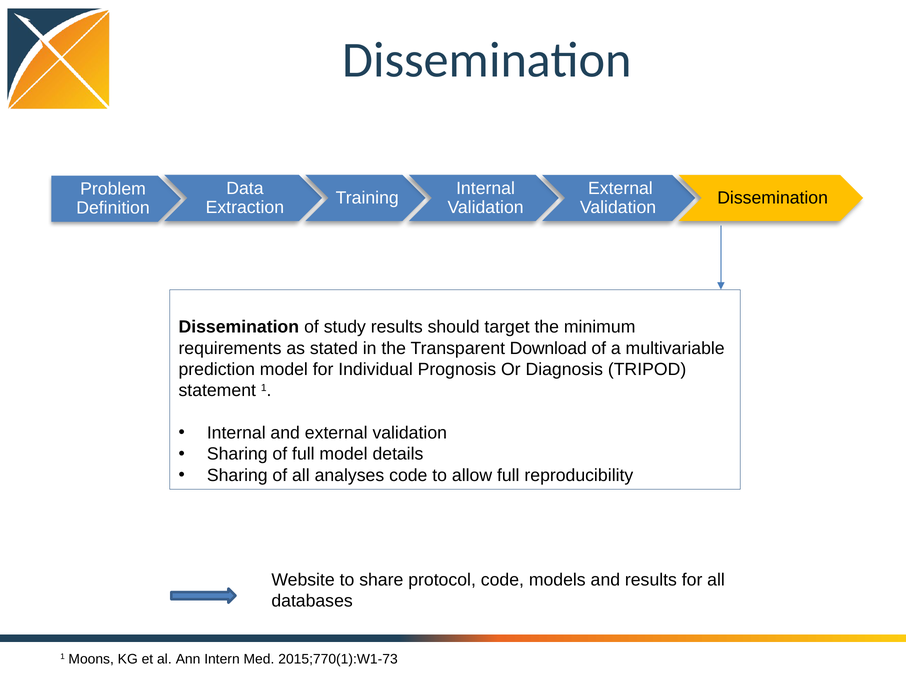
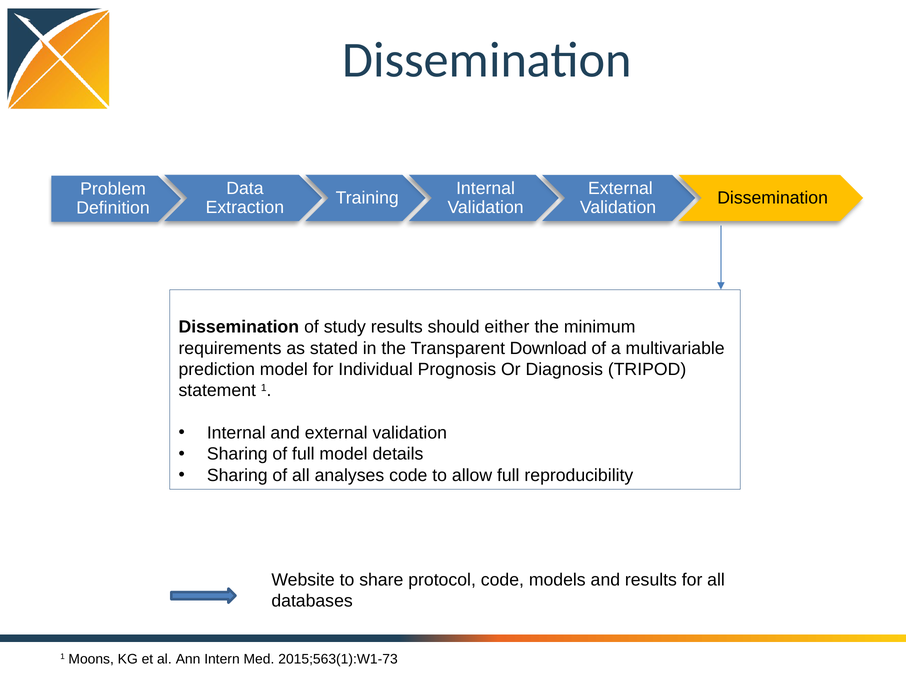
target: target -> either
2015;770(1):W1-73: 2015;770(1):W1-73 -> 2015;563(1):W1-73
